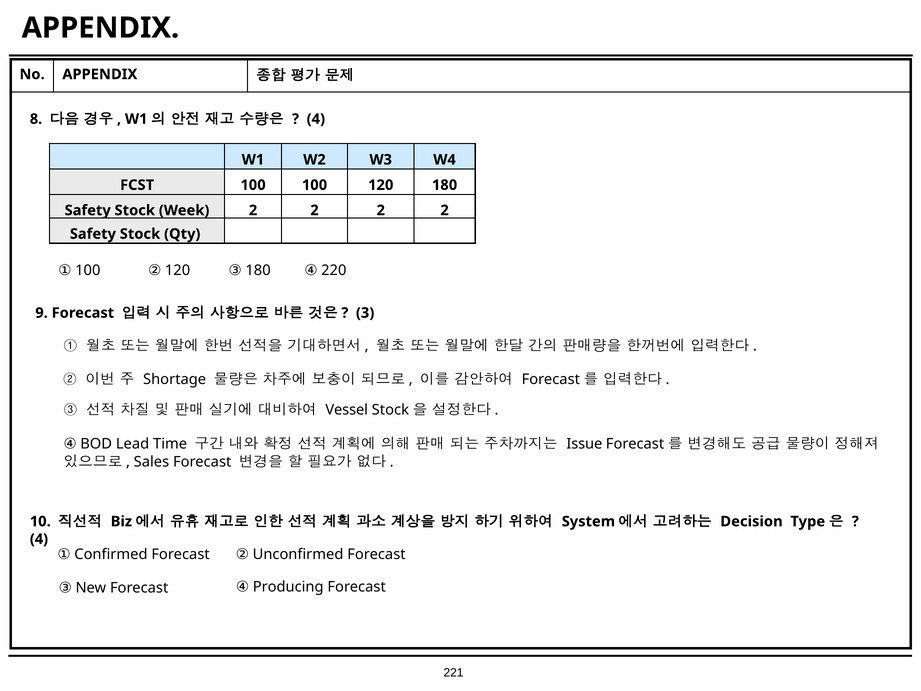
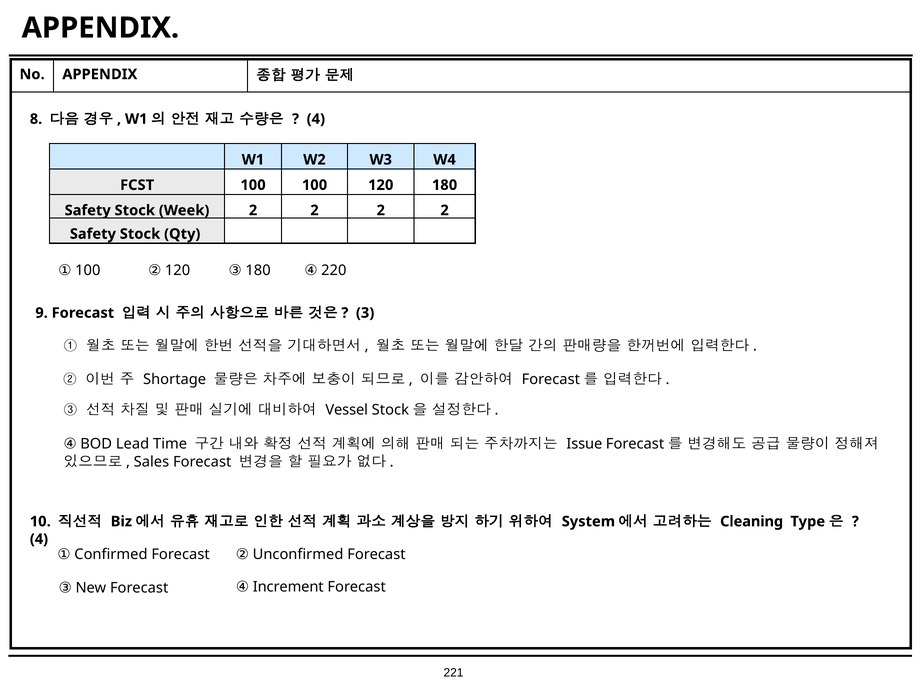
Decision: Decision -> Cleaning
Producing: Producing -> Increment
